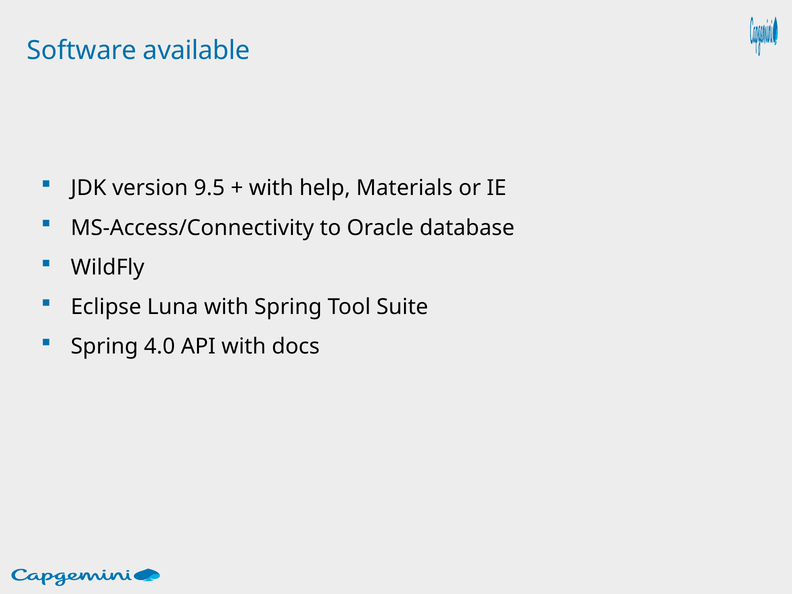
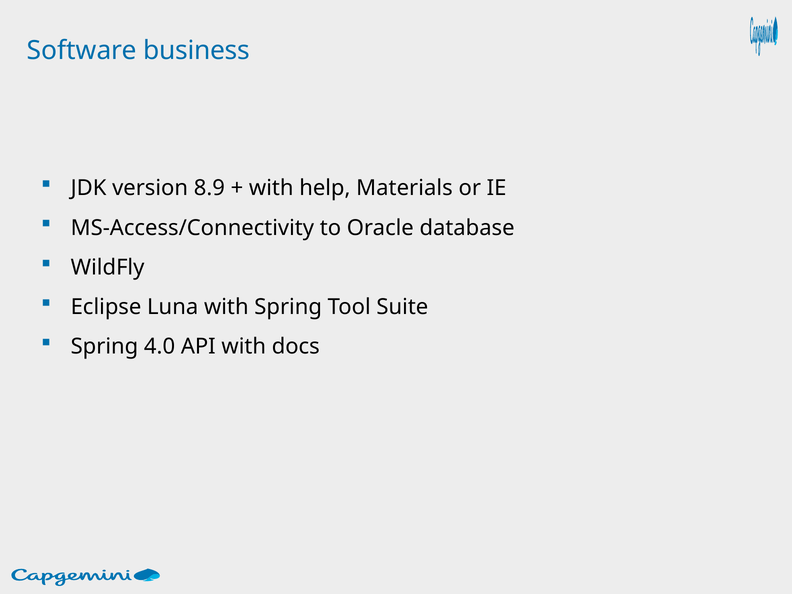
available: available -> business
9.5: 9.5 -> 8.9
